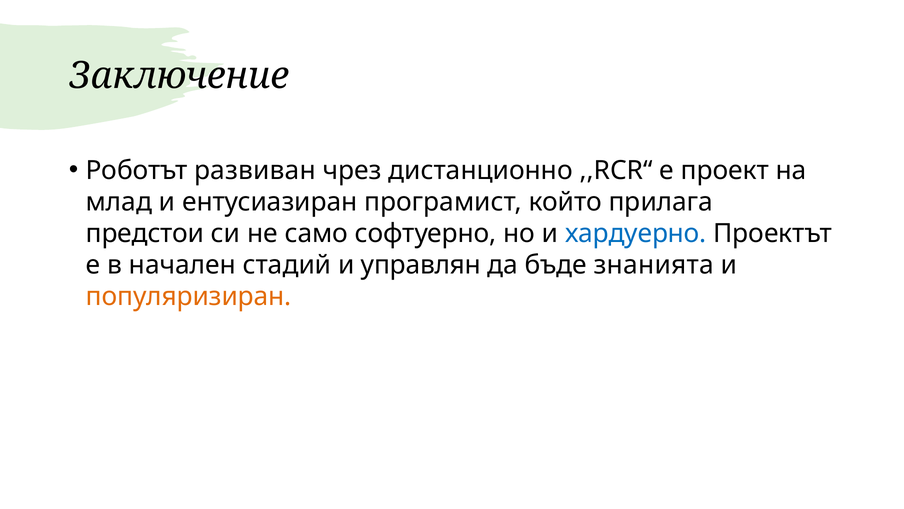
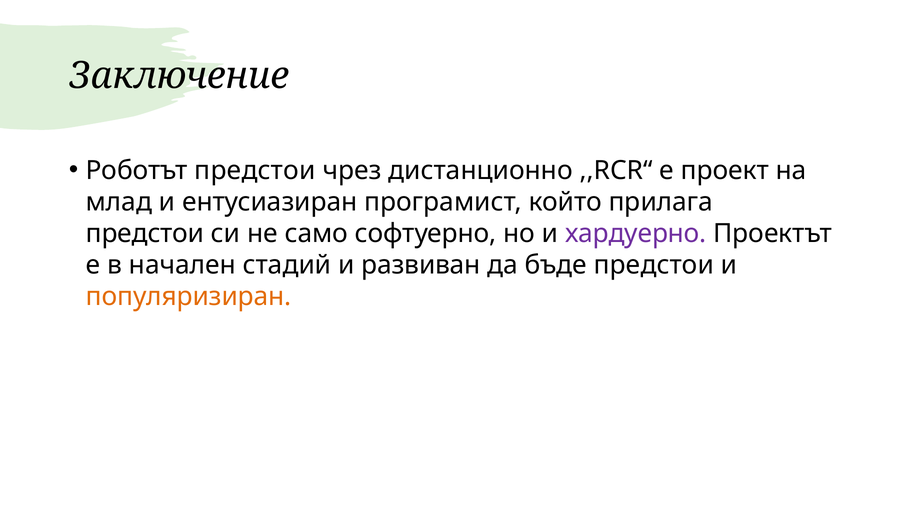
Роботът развиван: развиван -> предстои
хардуерно colour: blue -> purple
управлян: управлян -> развиван
бъде знанията: знанията -> предстои
